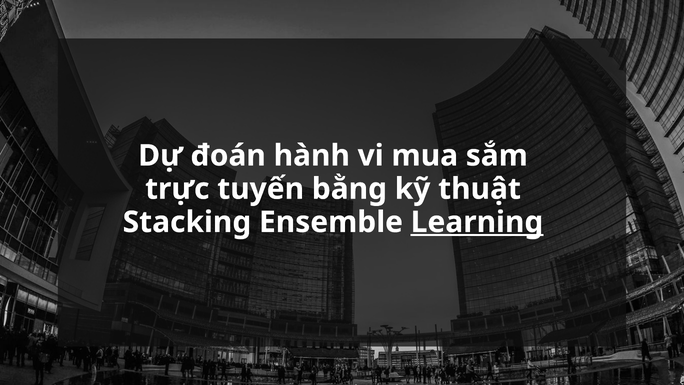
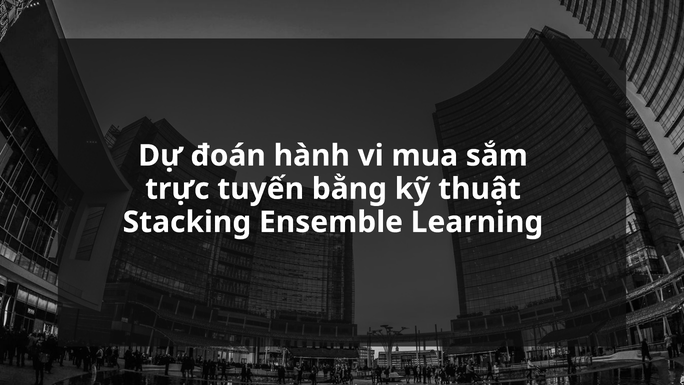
Learning underline: present -> none
